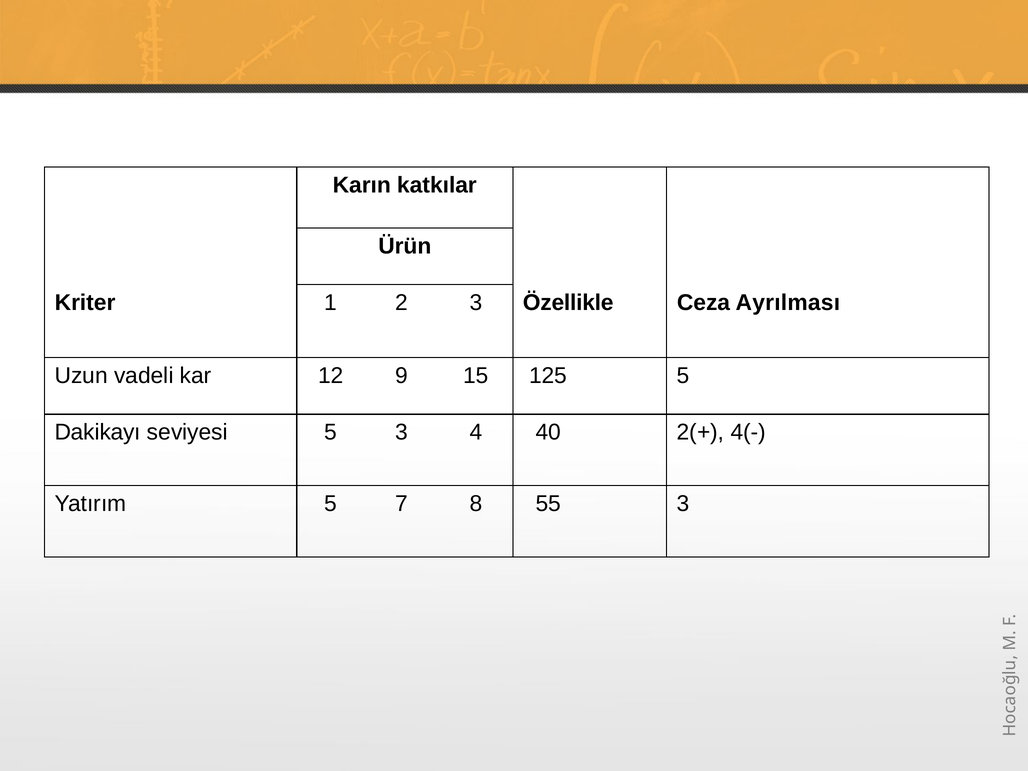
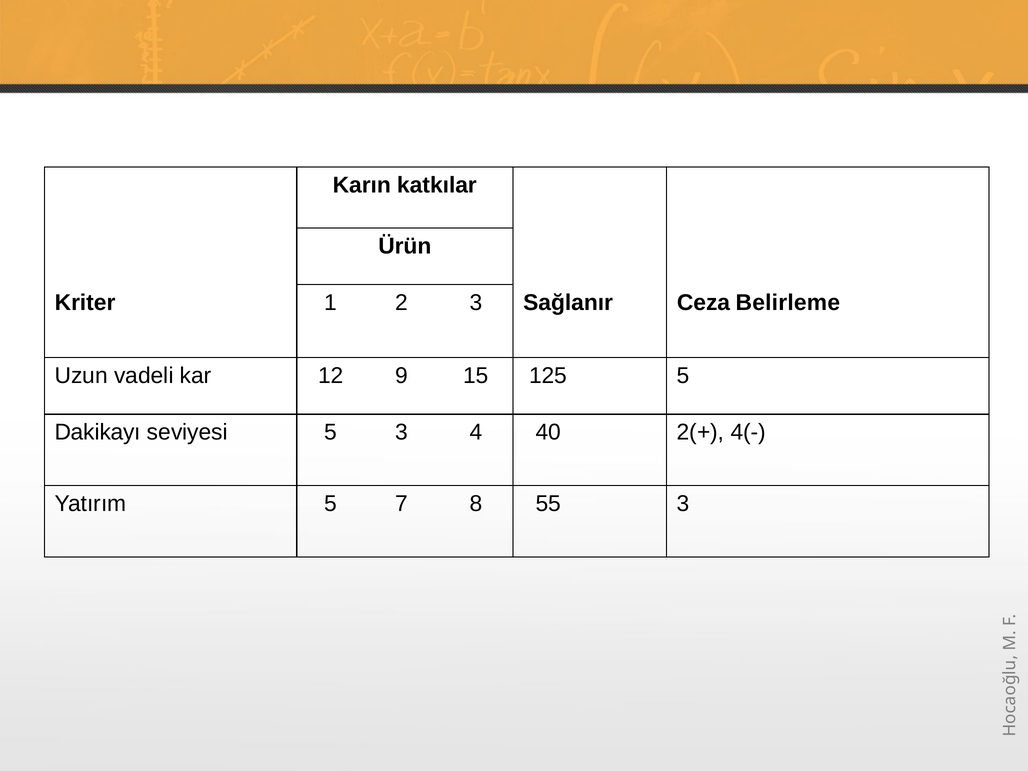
Özellikle: Özellikle -> Sağlanır
Ayrılması: Ayrılması -> Belirleme
